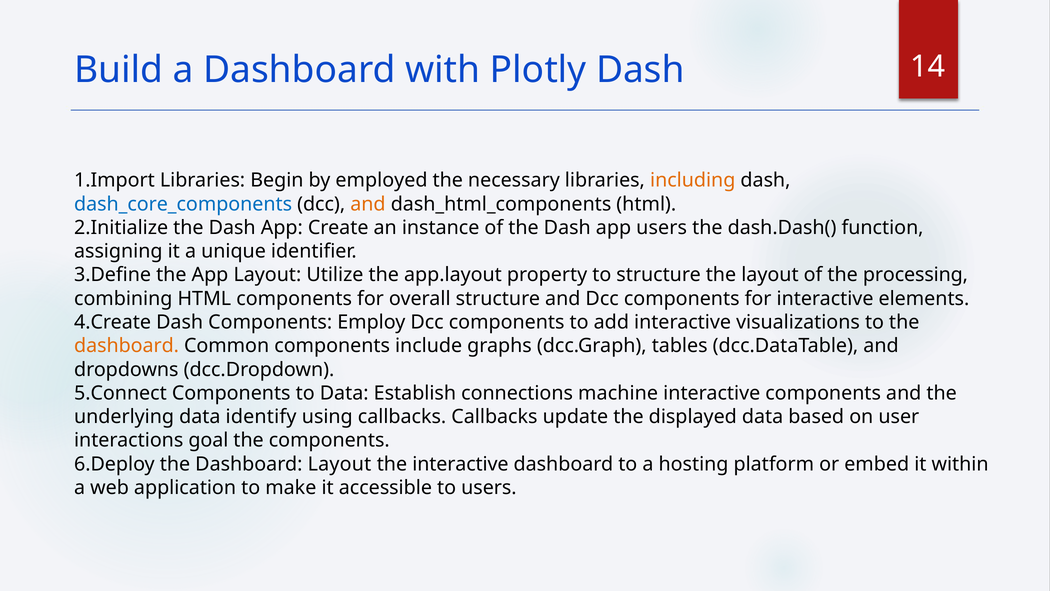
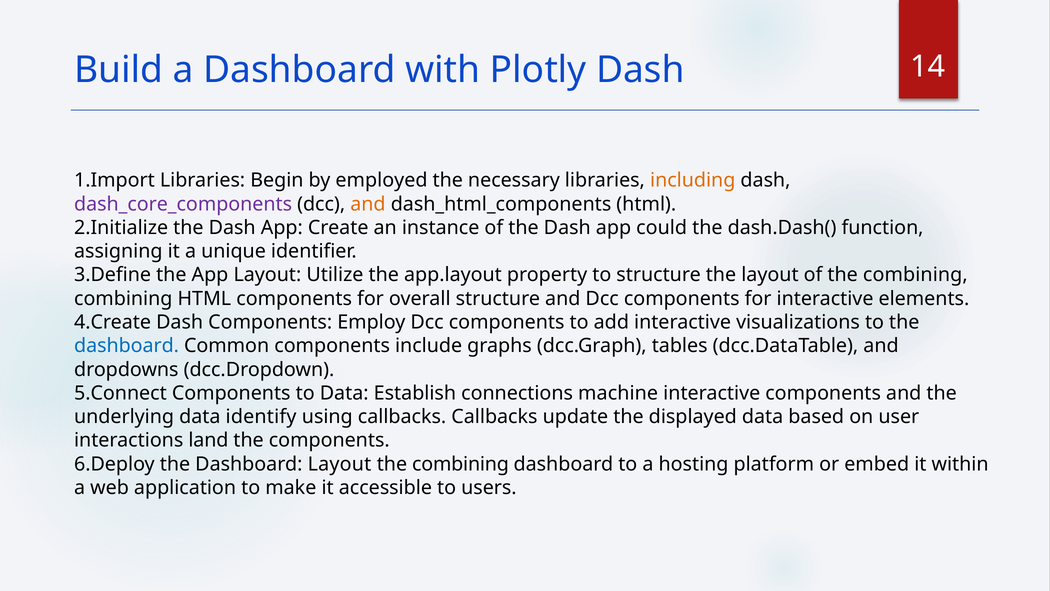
dash_core_components colour: blue -> purple
app users: users -> could
of the processing: processing -> combining
dashboard at (127, 346) colour: orange -> blue
goal: goal -> land
interactive at (460, 464): interactive -> combining
